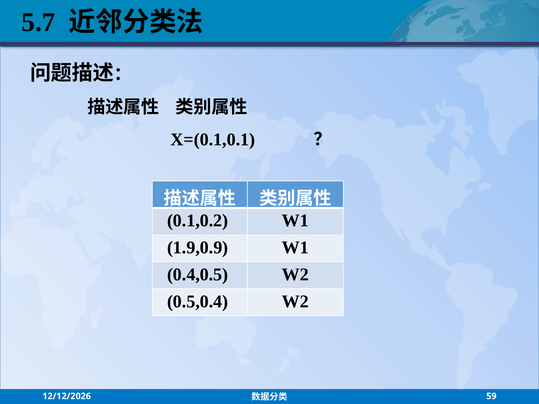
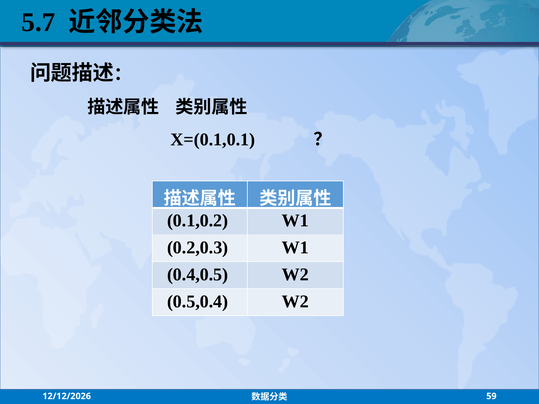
1.9,0.9: 1.9,0.9 -> 0.2,0.3
